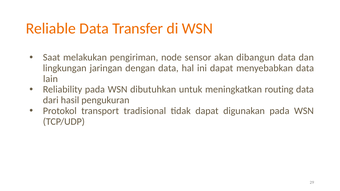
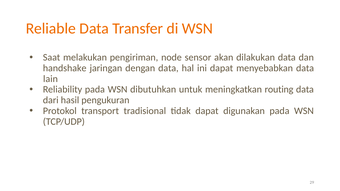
dibangun: dibangun -> dilakukan
lingkungan: lingkungan -> handshake
